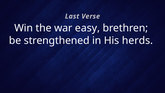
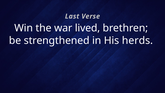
easy: easy -> lived
